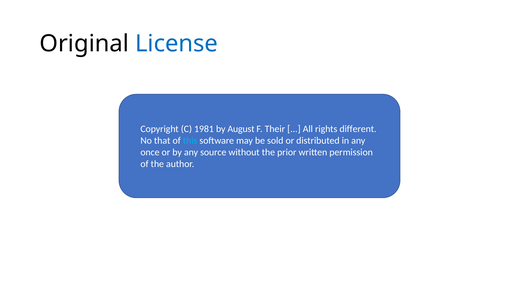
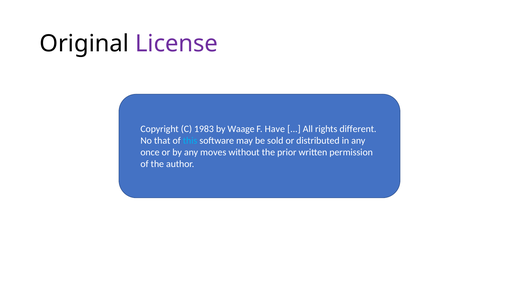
License colour: blue -> purple
1981: 1981 -> 1983
August: August -> Waage
Their: Their -> Have
source: source -> moves
